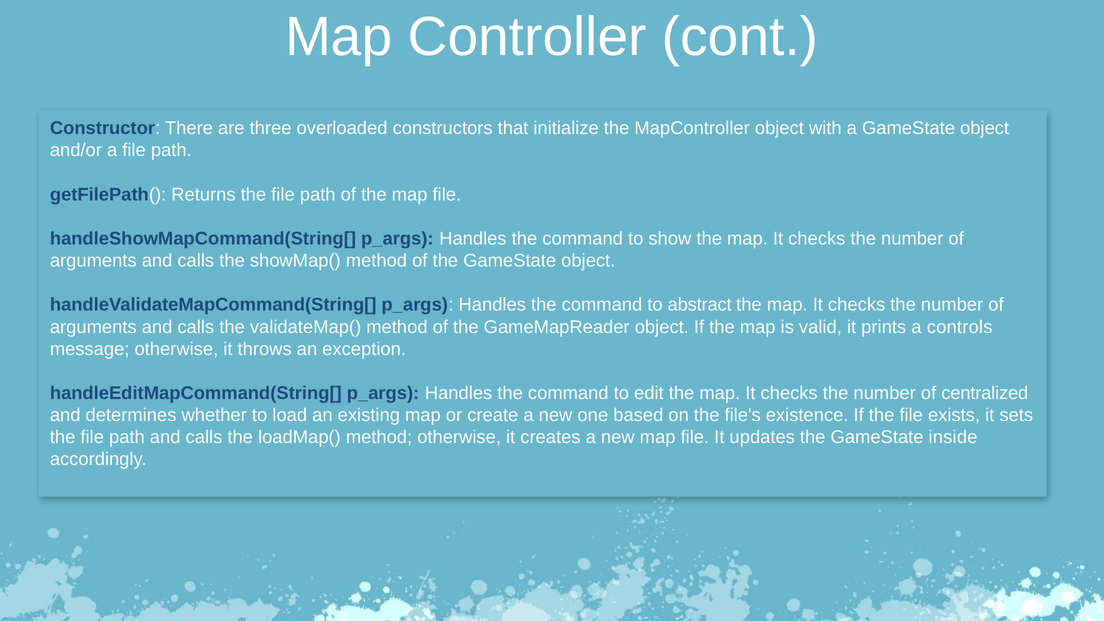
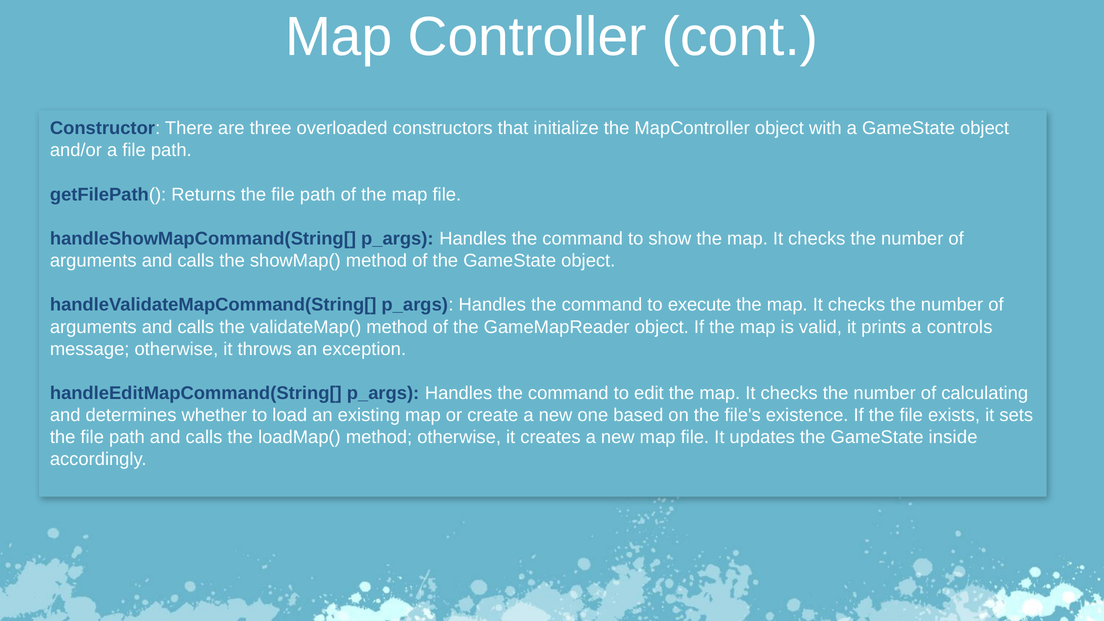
abstract: abstract -> execute
centralized: centralized -> calculating
